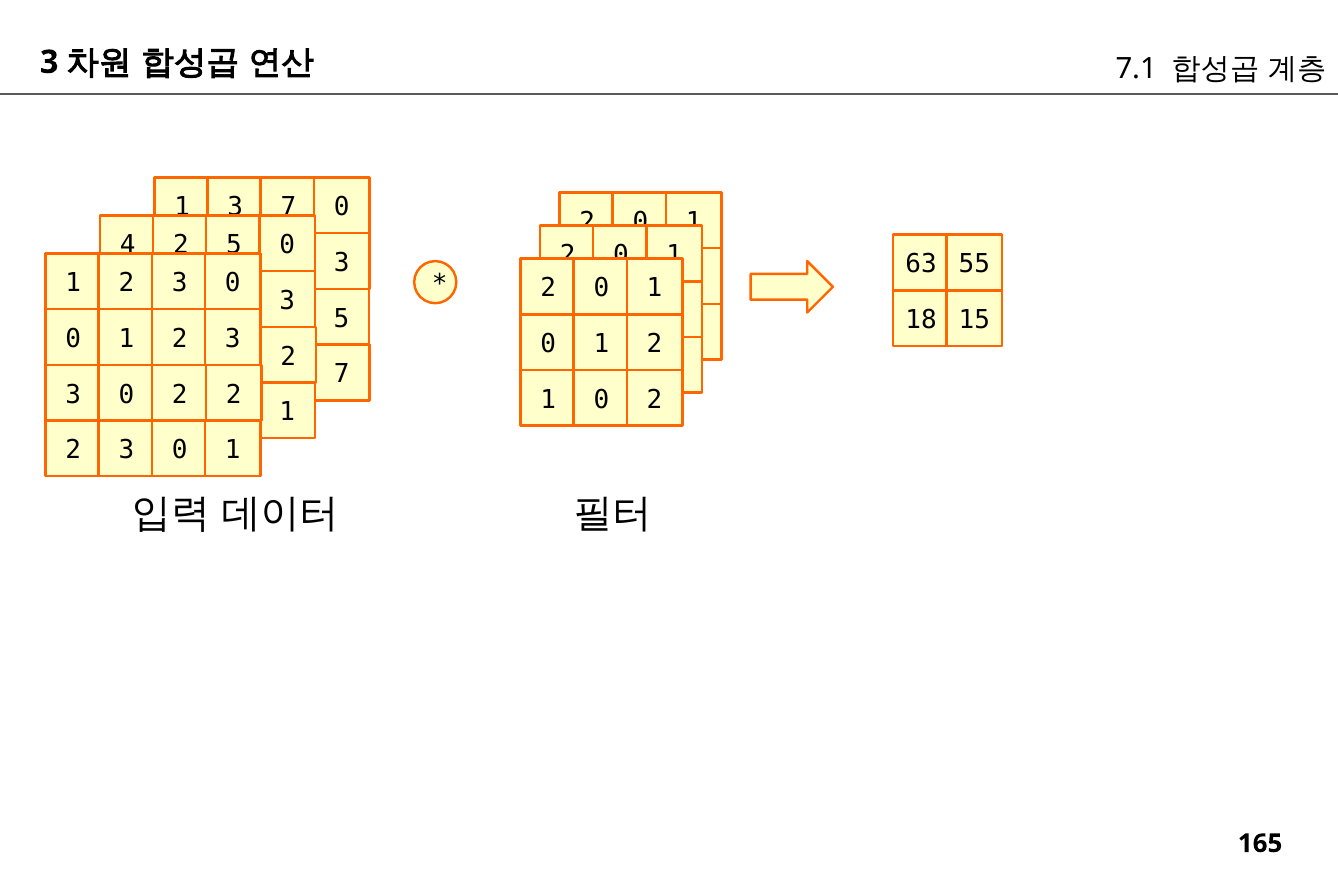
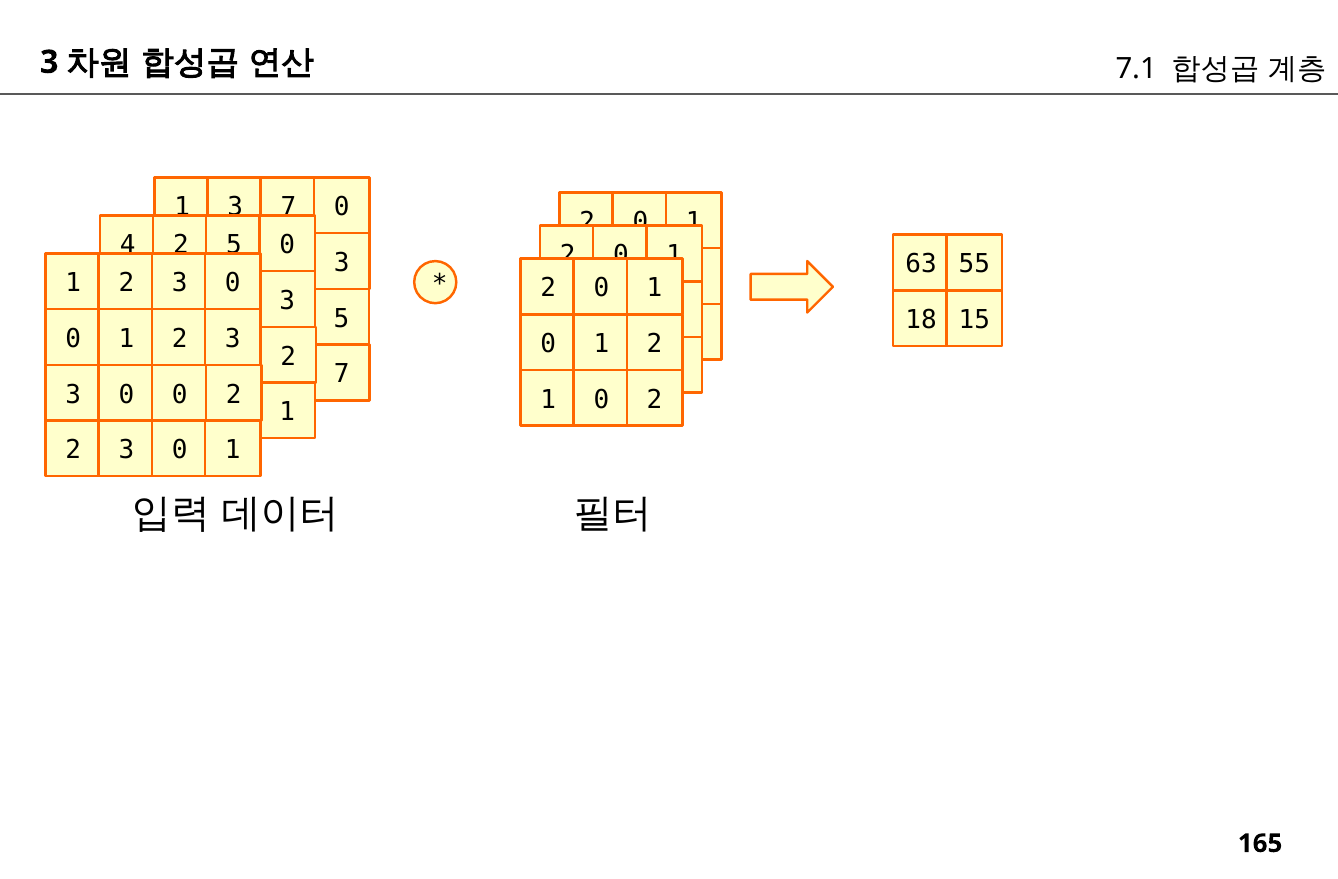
2 at (180, 394): 2 -> 0
